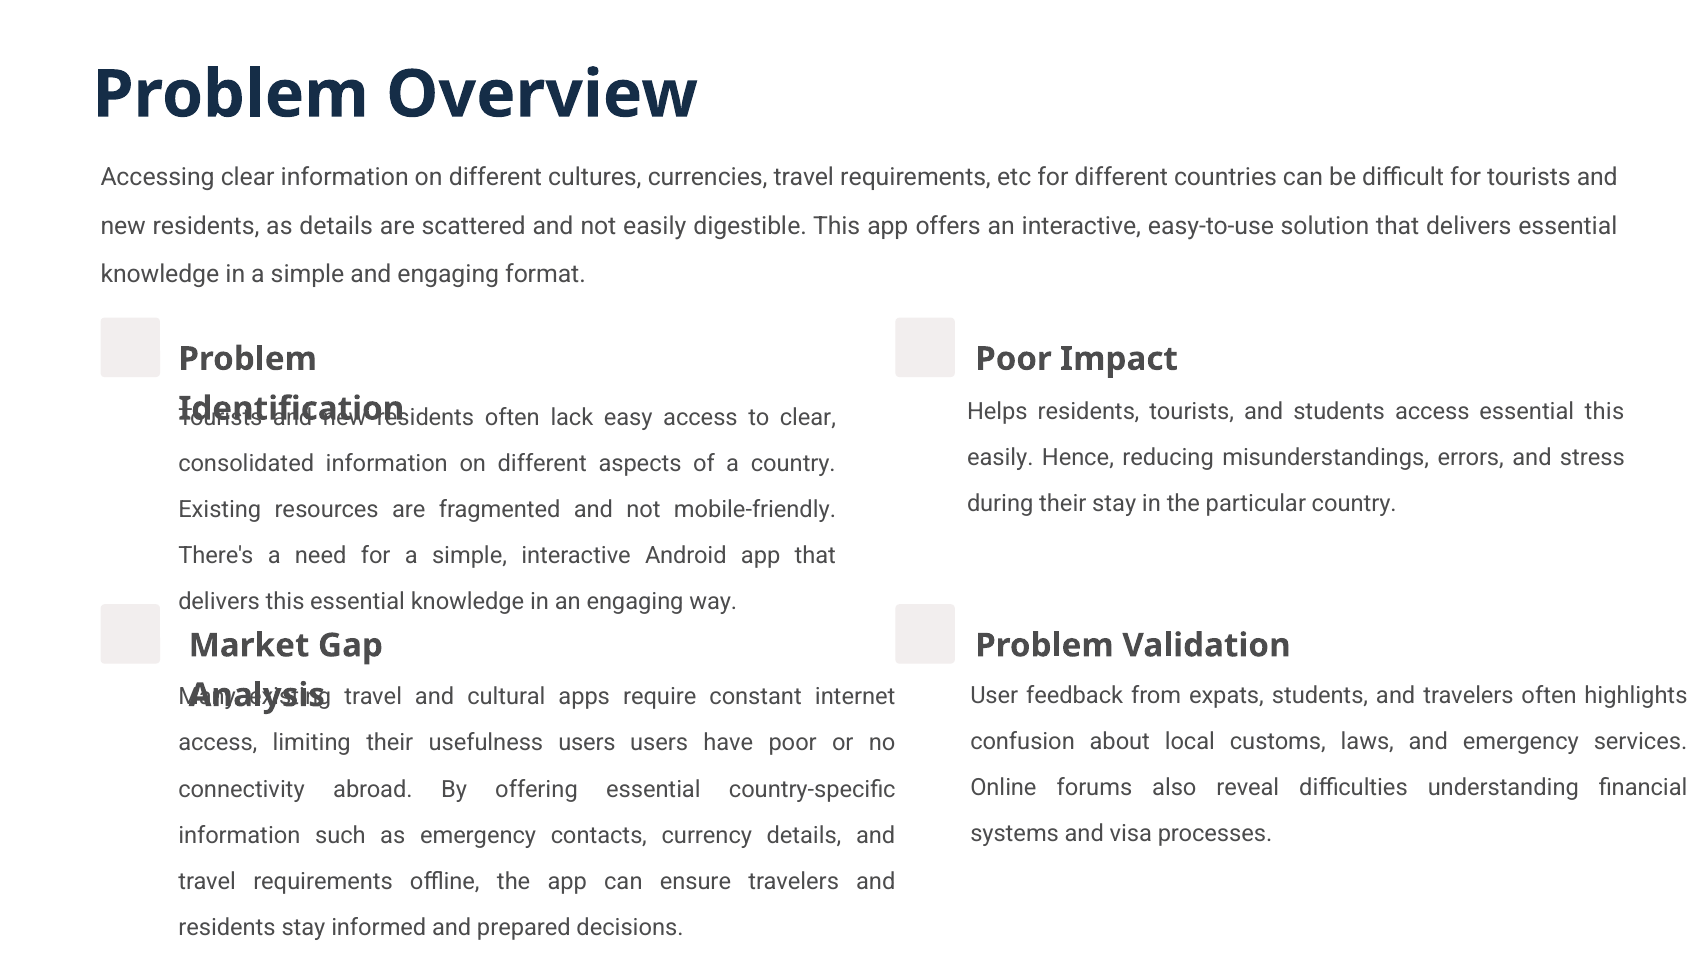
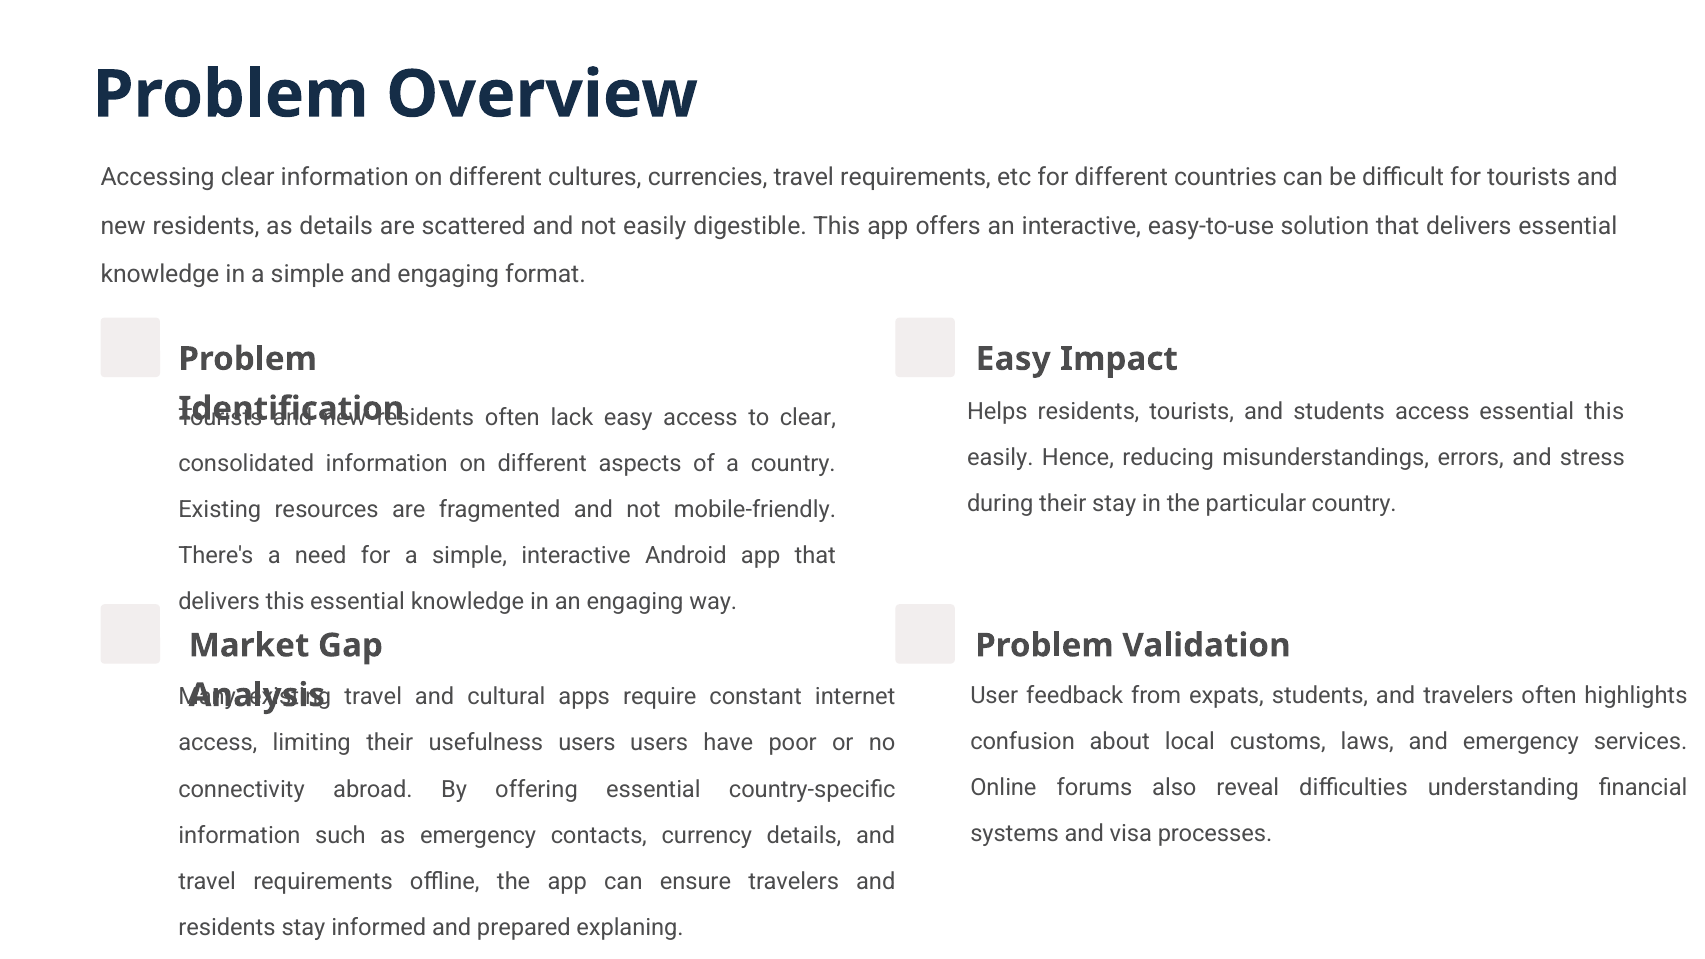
Poor at (1013, 359): Poor -> Easy
decisions: decisions -> explaning
